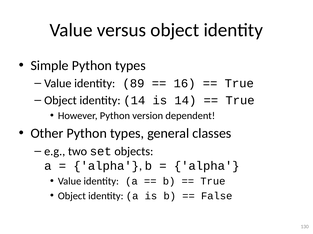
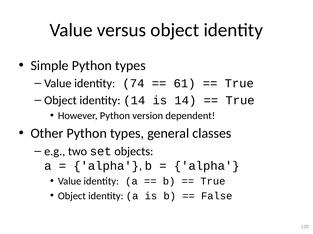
89: 89 -> 74
16: 16 -> 61
